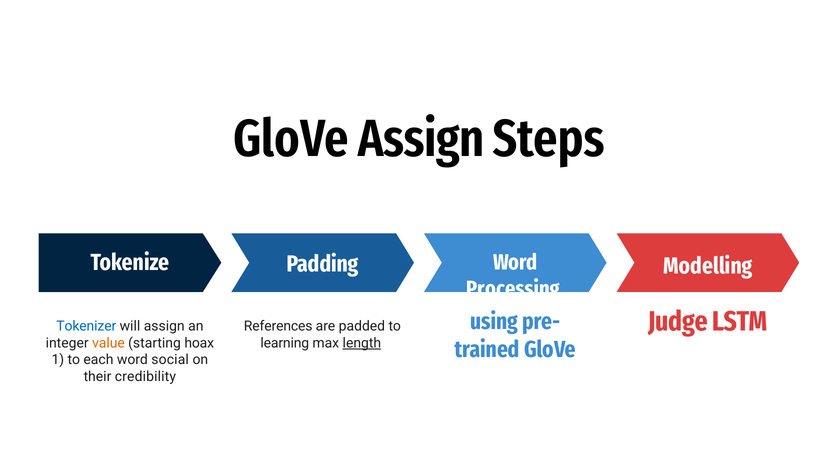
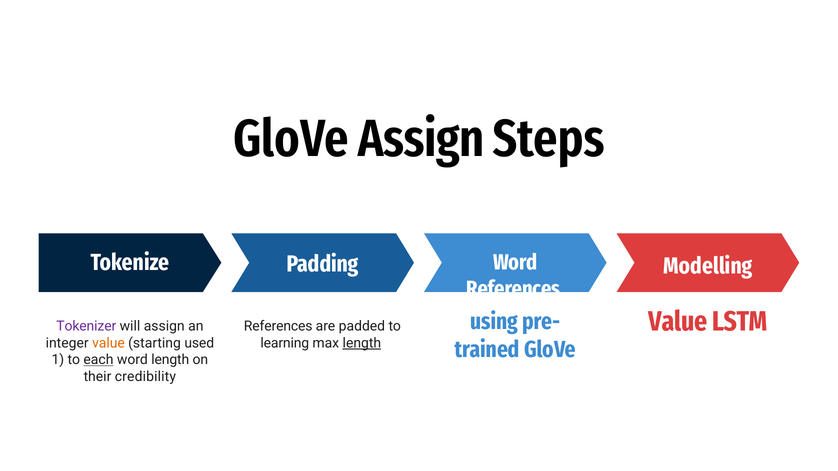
Processing at (513, 289): Processing -> References
Judge at (678, 322): Judge -> Value
Tokenizer colour: blue -> purple
hoax: hoax -> used
each underline: none -> present
word social: social -> length
